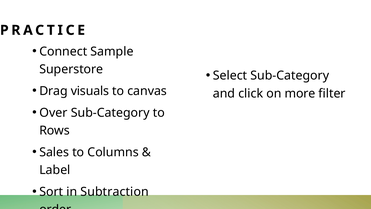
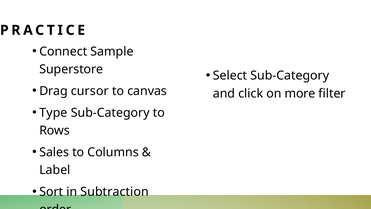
visuals: visuals -> cursor
Over: Over -> Type
